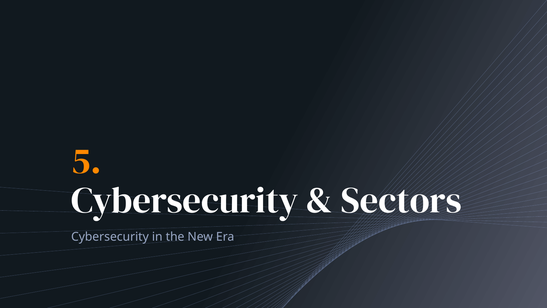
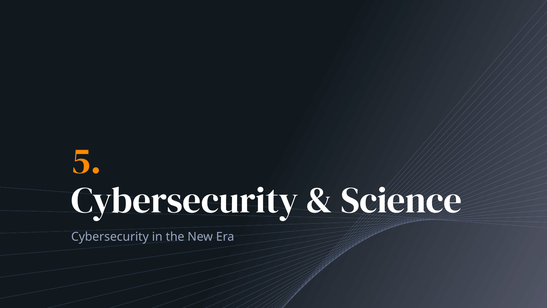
Sectors: Sectors -> Science
